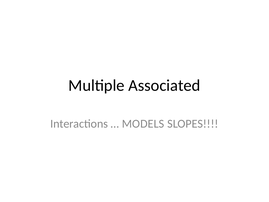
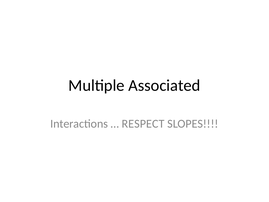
MODELS: MODELS -> RESPECT
